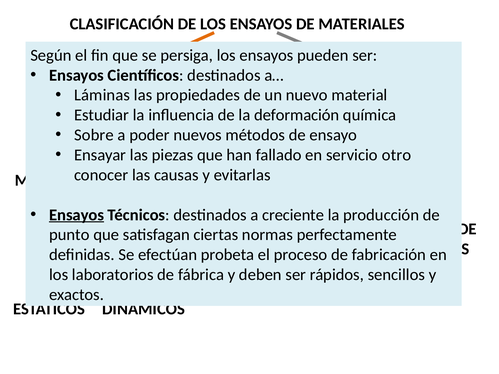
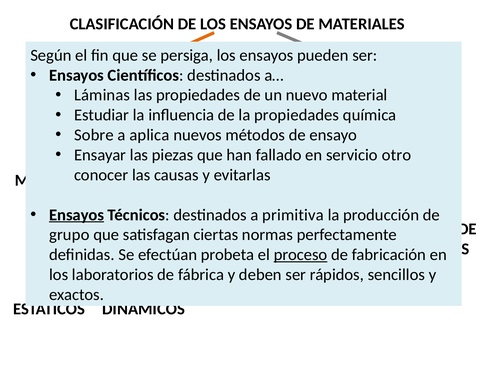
la deformación: deformación -> propiedades
poder: poder -> aplica
creciente: creciente -> primitiva
punto: punto -> grupo
proceso underline: none -> present
